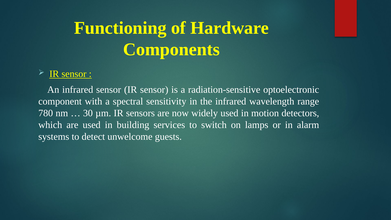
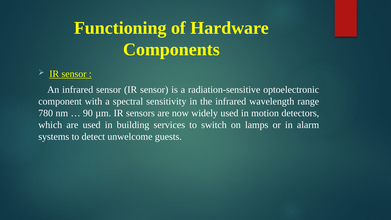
30: 30 -> 90
